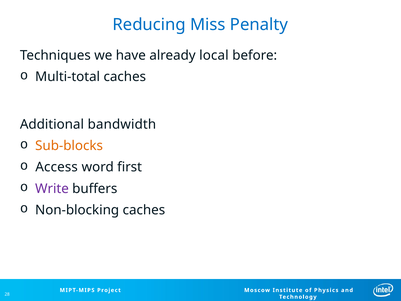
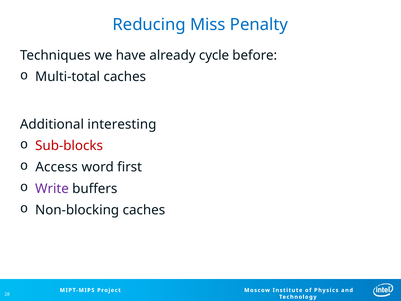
local: local -> cycle
bandwidth: bandwidth -> interesting
Sub-blocks colour: orange -> red
